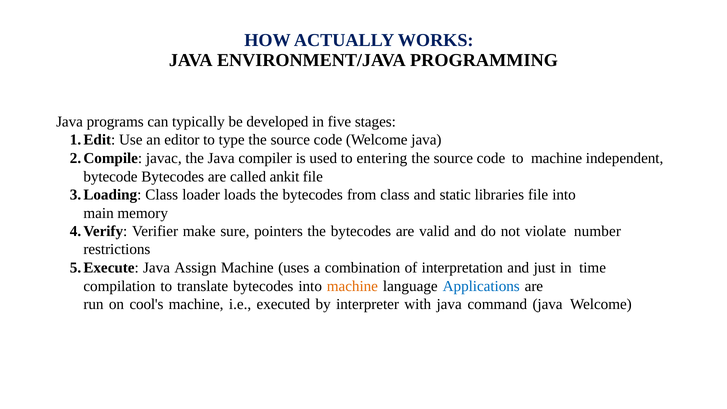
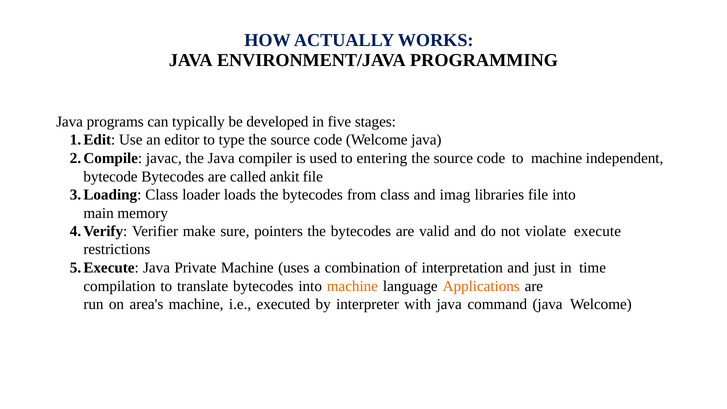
static: static -> imag
number: number -> execute
Assign: Assign -> Private
Applications colour: blue -> orange
cool's: cool's -> area's
